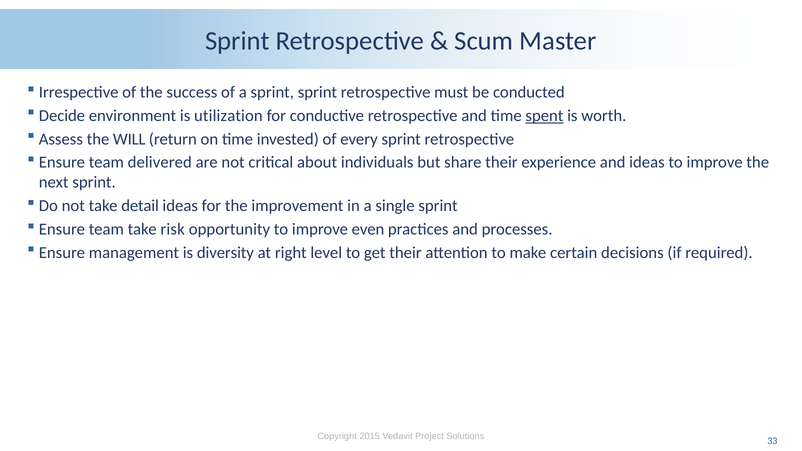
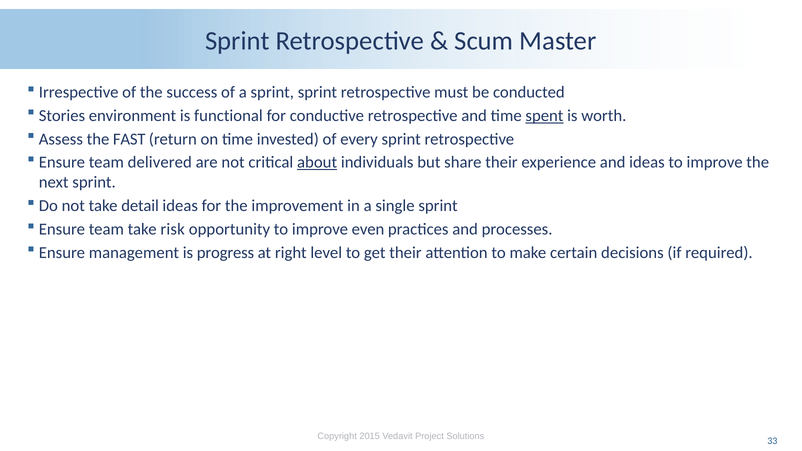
Decide: Decide -> Stories
utilization: utilization -> functional
WILL: WILL -> FAST
about underline: none -> present
diversity: diversity -> progress
